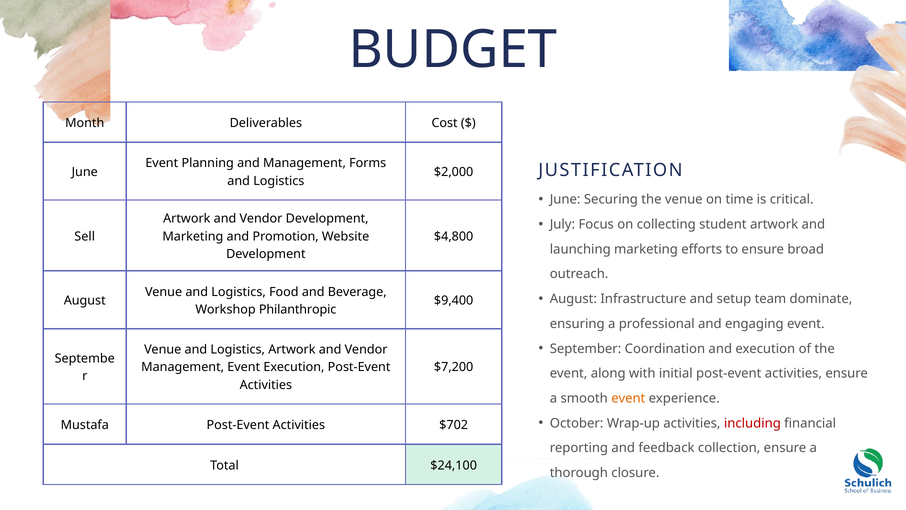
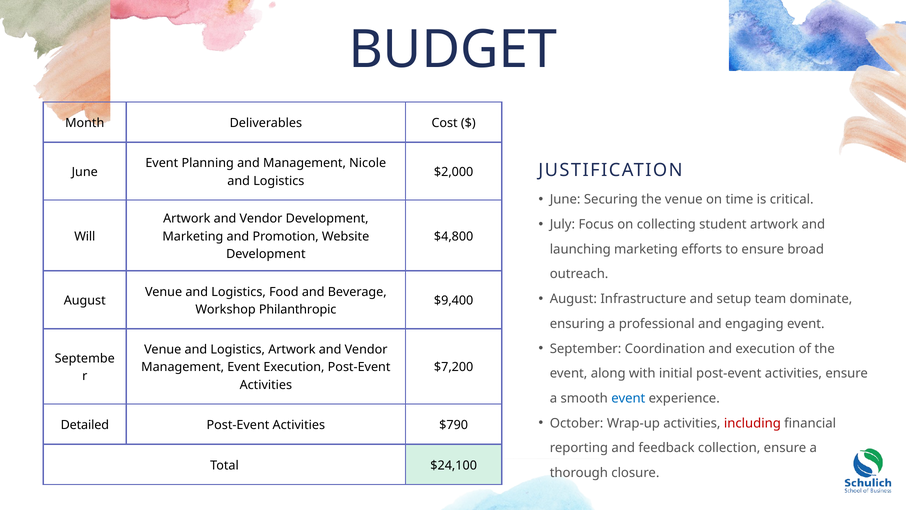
Forms: Forms -> Nicole
Sell: Sell -> Will
event at (628, 398) colour: orange -> blue
Mustafa: Mustafa -> Detailed
$702: $702 -> $790
